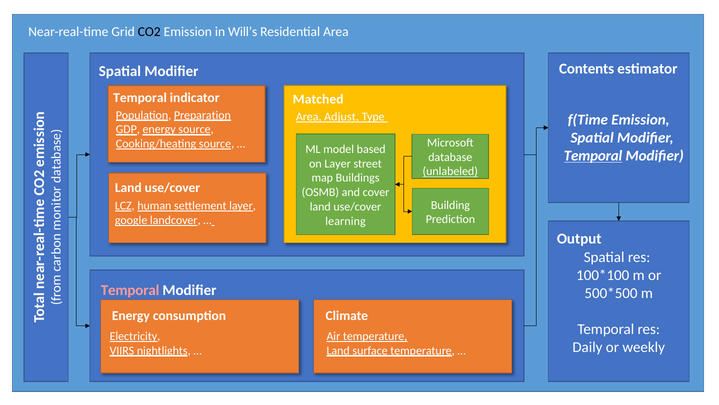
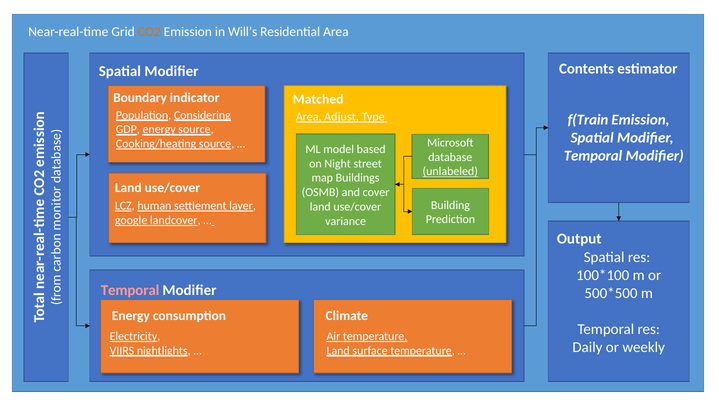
CO2 colour: black -> orange
Temporal at (140, 98): Temporal -> Boundary
Preparation: Preparation -> Considering
f(Time: f(Time -> f(Train
Temporal at (593, 156) underline: present -> none
on Layer: Layer -> Night
learning: learning -> variance
